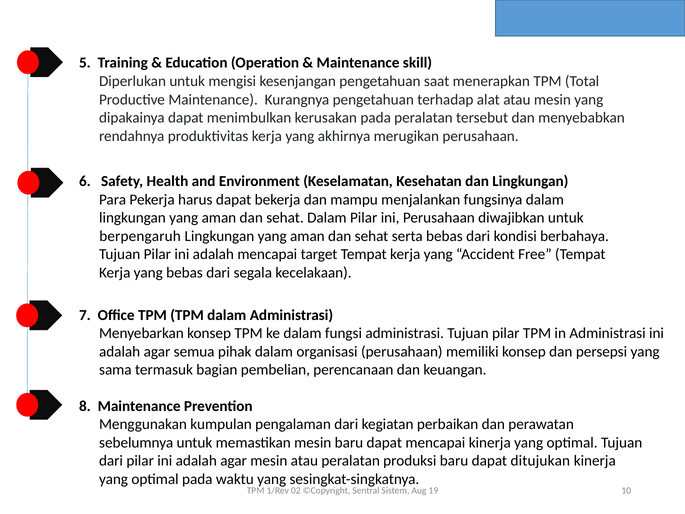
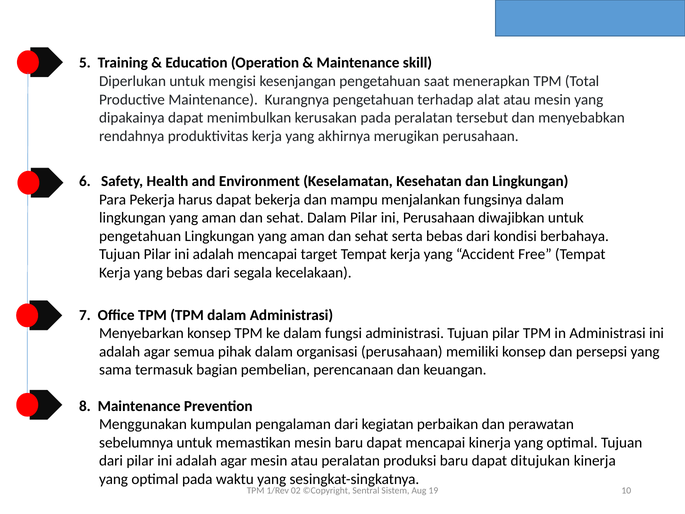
berpengaruh at (140, 236): berpengaruh -> pengetahuan
